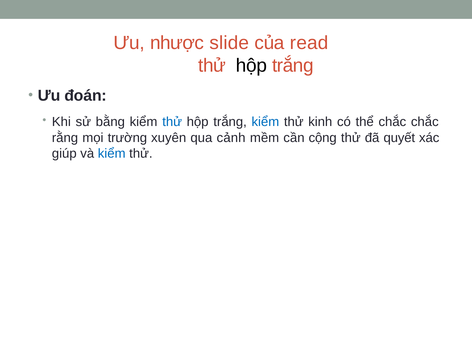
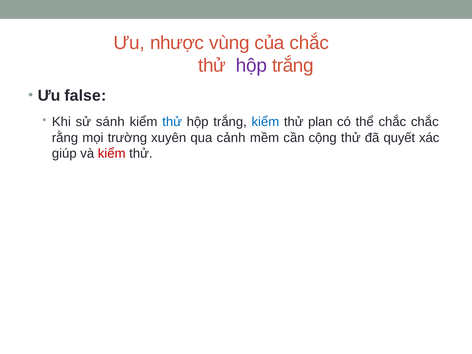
slide: slide -> vùng
của read: read -> chắc
hộp at (251, 66) colour: black -> purple
đoán: đoán -> false
bằng: bằng -> sánh
kinh: kinh -> plan
kiểm at (112, 153) colour: blue -> red
